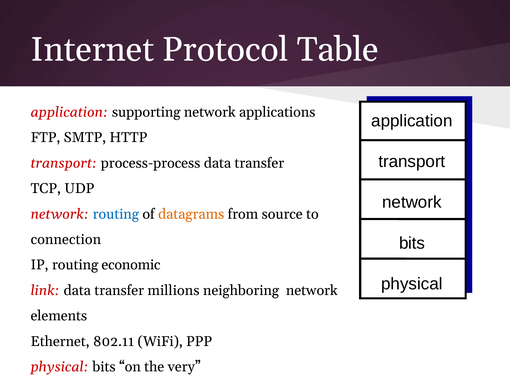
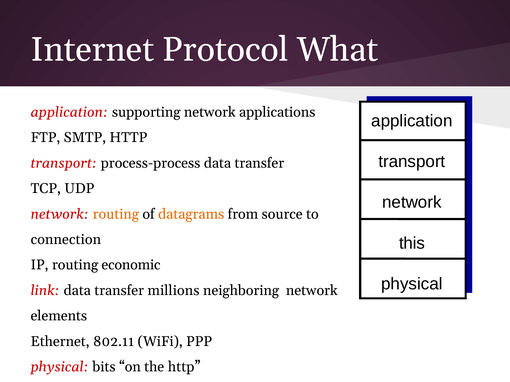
Table: Table -> What
routing at (116, 214) colour: blue -> orange
bits at (412, 243): bits -> this
the very: very -> http
